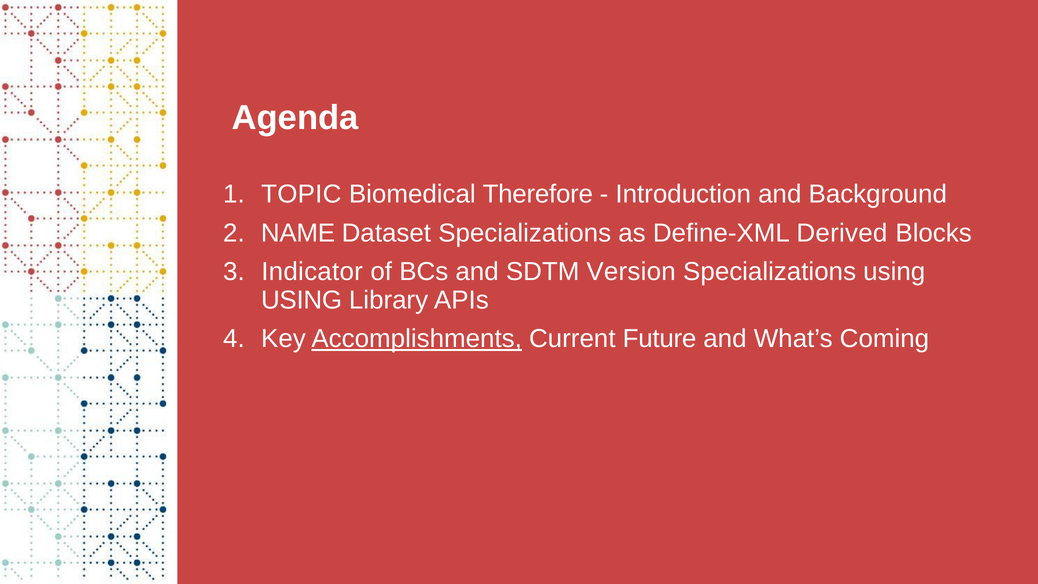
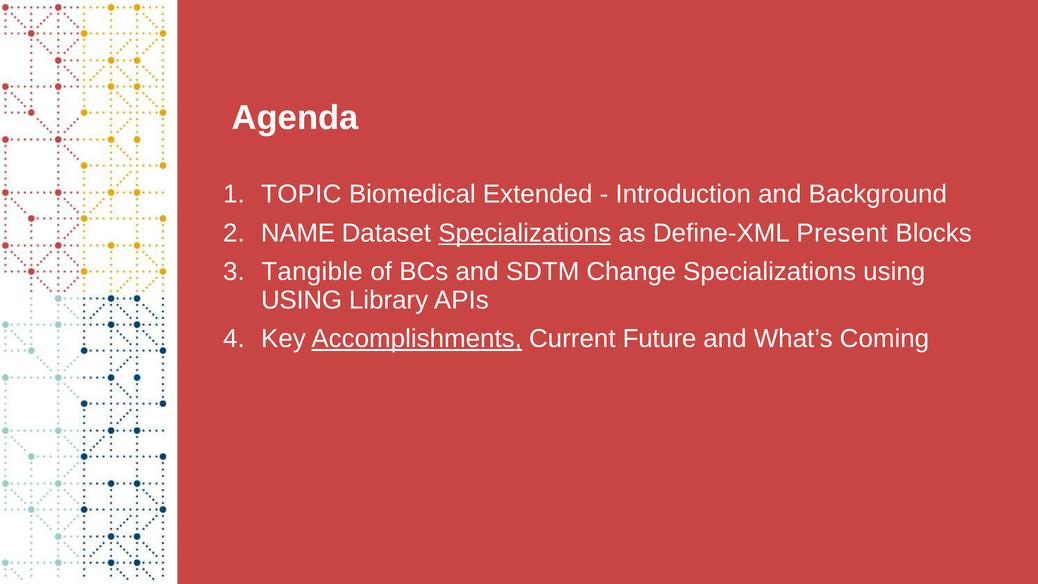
Therefore: Therefore -> Extended
Specializations at (525, 233) underline: none -> present
Derived: Derived -> Present
Indicator: Indicator -> Tangible
Version: Version -> Change
